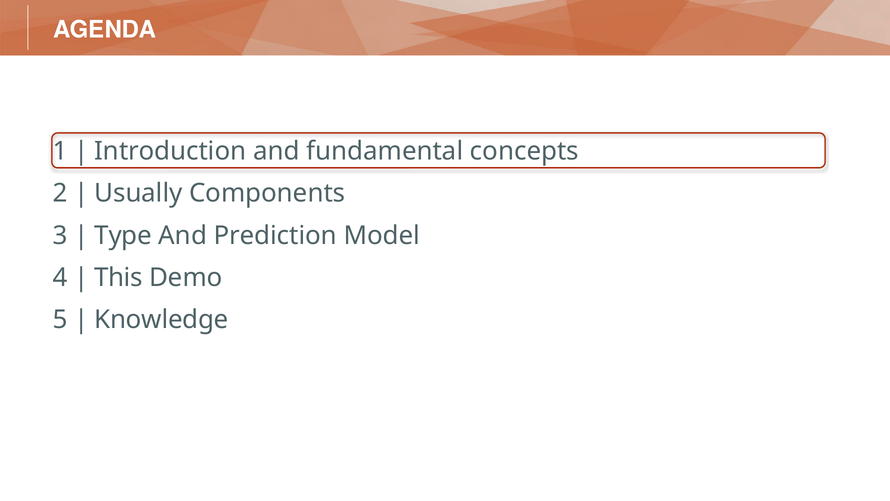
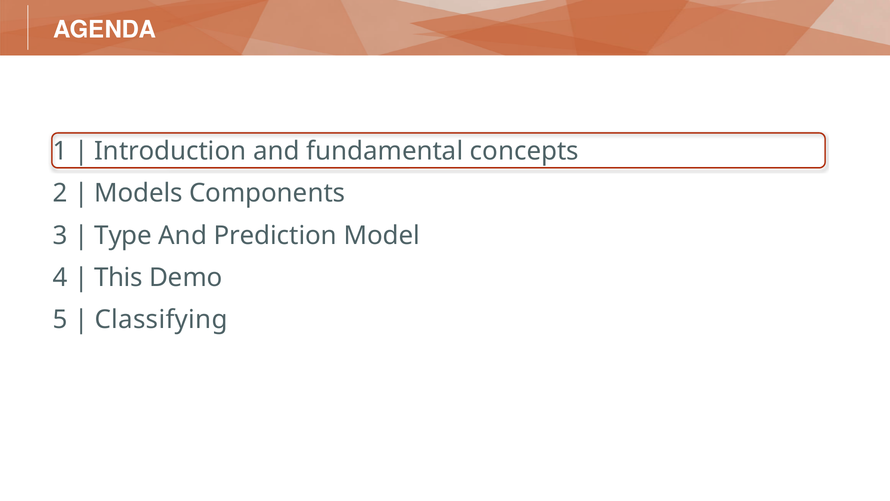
Usually: Usually -> Models
Knowledge: Knowledge -> Classifying
